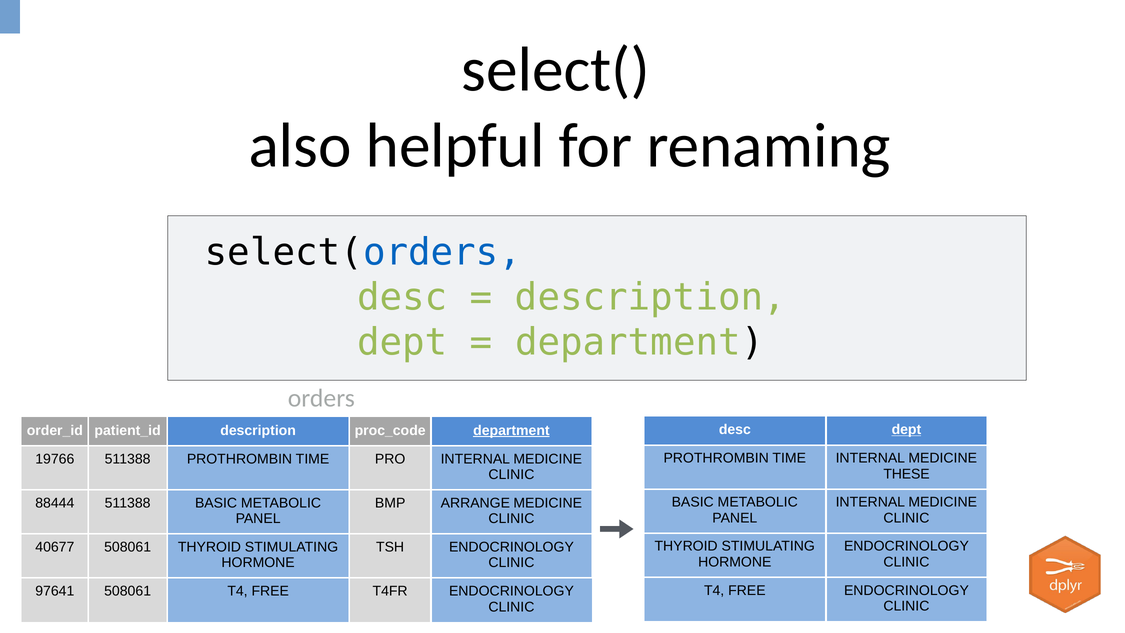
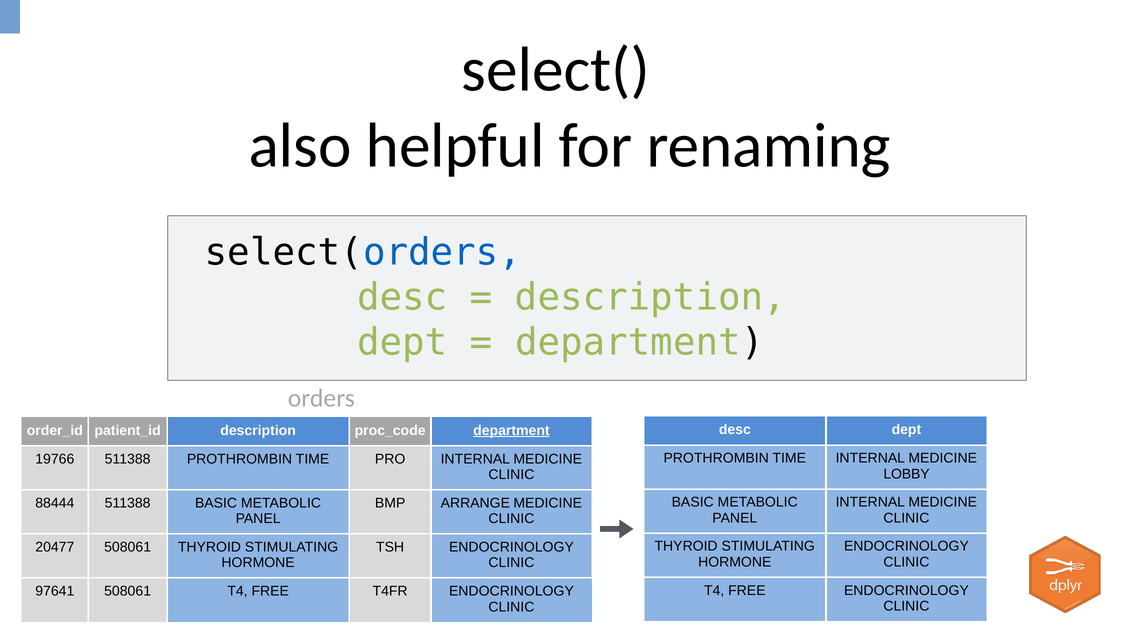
dept at (906, 430) underline: present -> none
THESE: THESE -> LOBBY
40677: 40677 -> 20477
